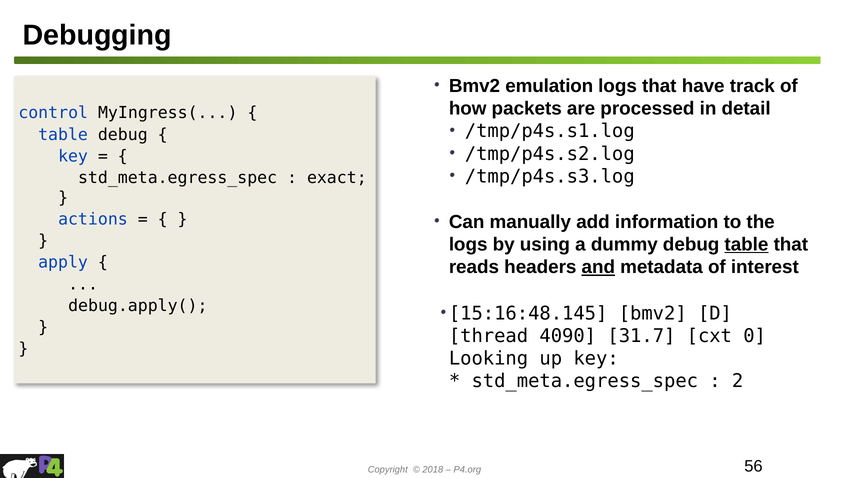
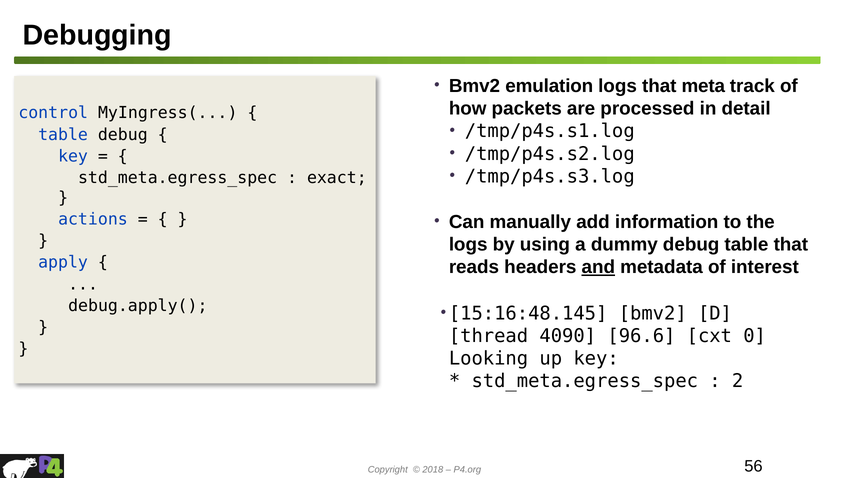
have: have -> meta
table at (746, 244) underline: present -> none
31.7: 31.7 -> 96.6
